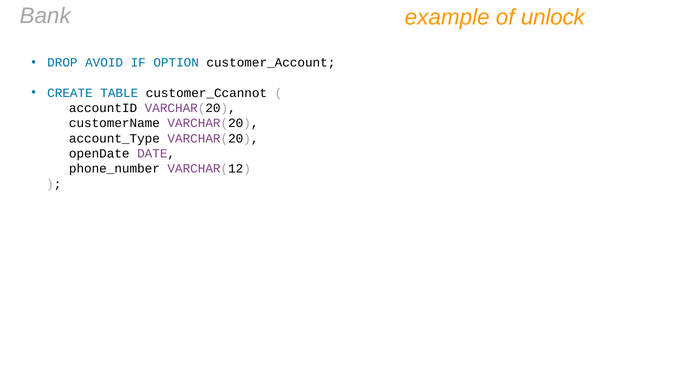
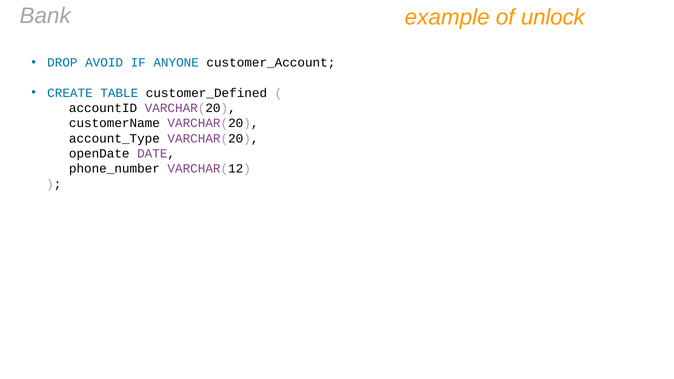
OPTION: OPTION -> ANYONE
customer_Ccannot: customer_Ccannot -> customer_Defined
